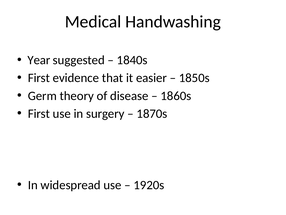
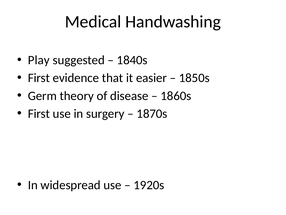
Year: Year -> Play
